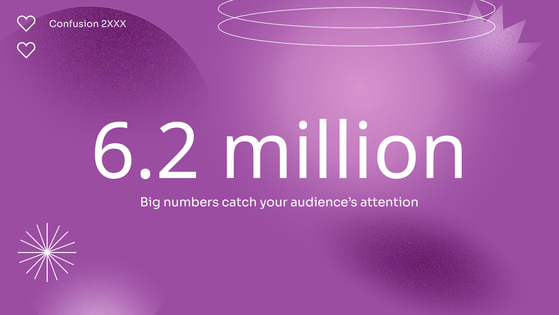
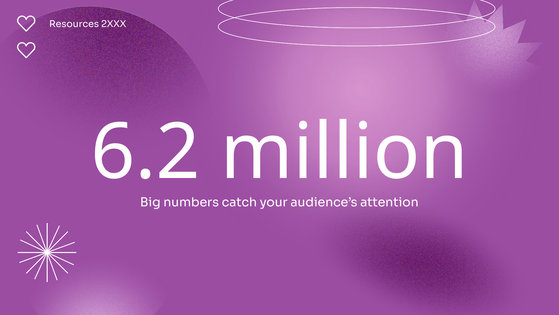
Confusion: Confusion -> Resources
